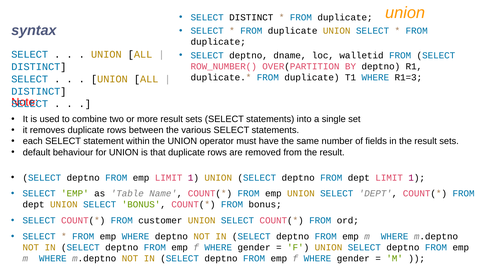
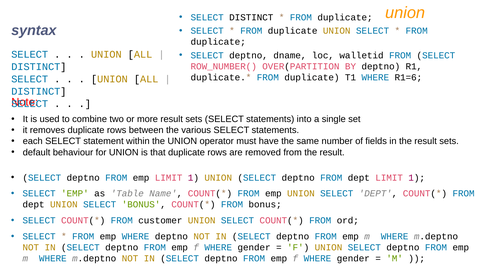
R1=3: R1=3 -> R1=6
